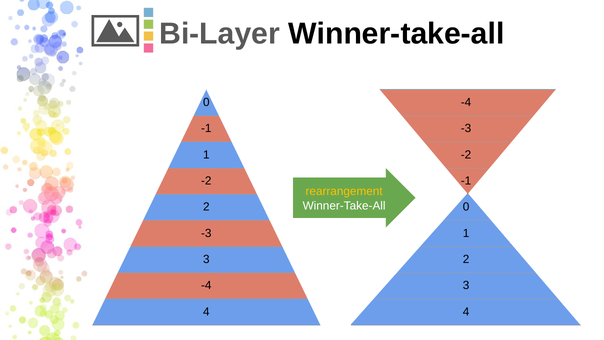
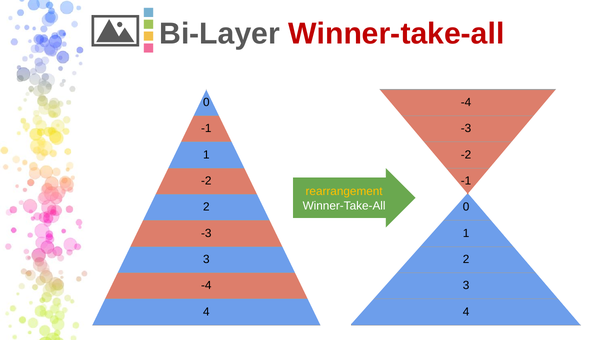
Winner-take-all at (396, 34) colour: black -> red
